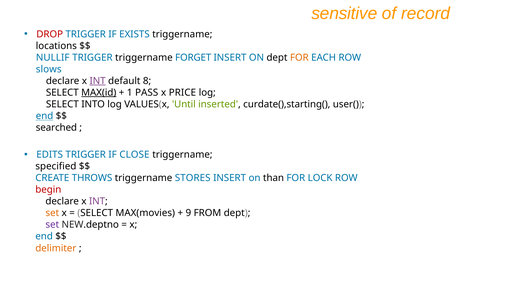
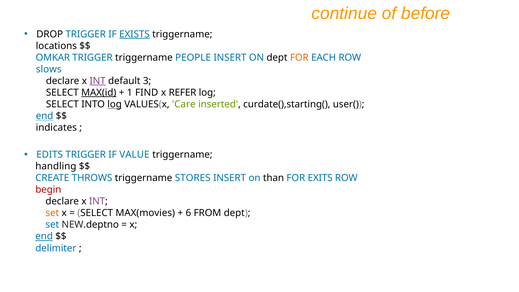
sensitive: sensitive -> continue
record: record -> before
DROP colour: red -> black
EXISTS underline: none -> present
NULLIF: NULLIF -> OMKAR
FORGET: FORGET -> PEOPLE
8: 8 -> 3
PASS: PASS -> FIND
PRICE: PRICE -> REFER
log at (115, 104) underline: none -> present
Until: Until -> Care
searched: searched -> indicates
CLOSE: CLOSE -> VALUE
specified: specified -> handling
LOCK: LOCK -> EXITS
9: 9 -> 6
set at (52, 225) colour: purple -> blue
end at (44, 236) underline: none -> present
delimiter colour: orange -> blue
